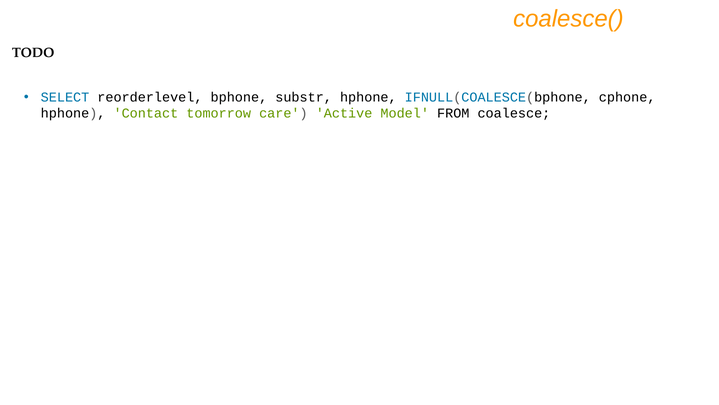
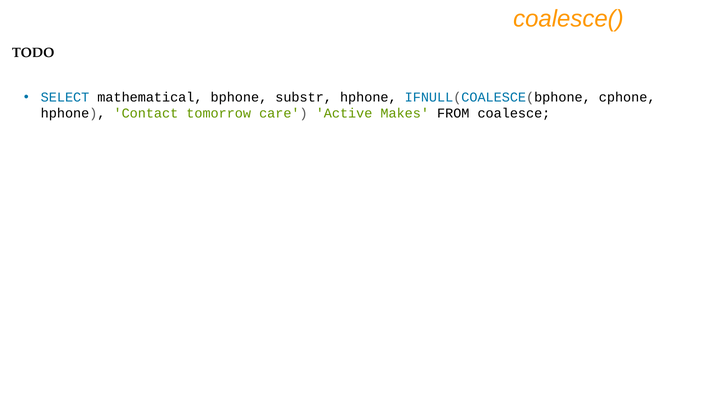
reorderlevel: reorderlevel -> mathematical
Model: Model -> Makes
